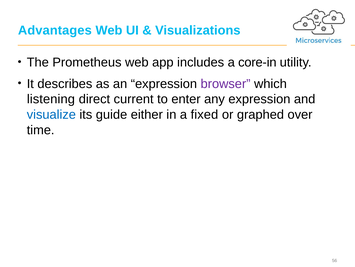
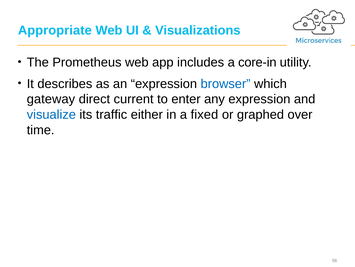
Advantages: Advantages -> Appropriate
browser colour: purple -> blue
listening: listening -> gateway
guide: guide -> traffic
